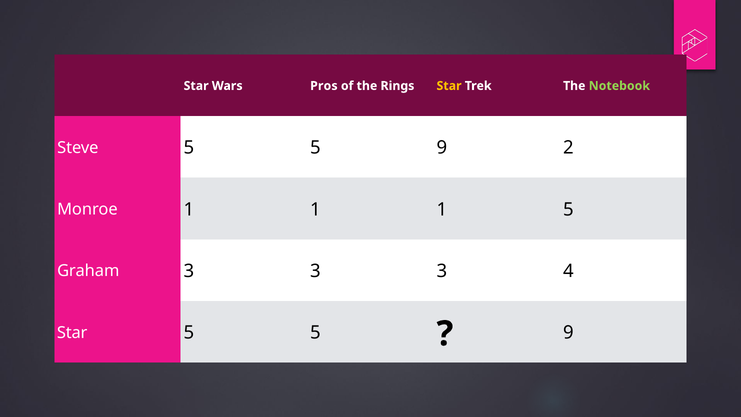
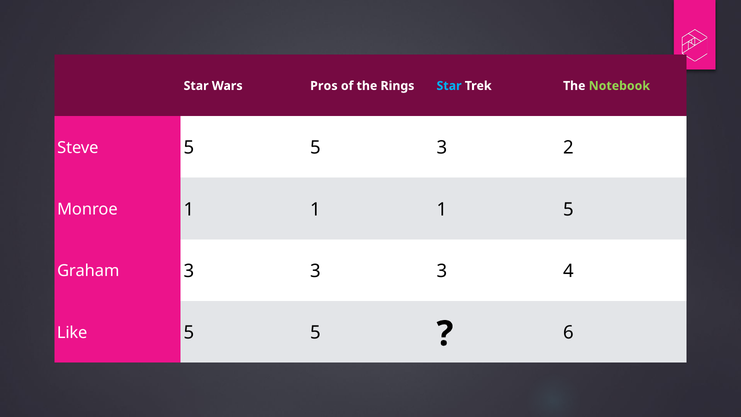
Star at (449, 86) colour: yellow -> light blue
5 9: 9 -> 3
Star at (72, 333): Star -> Like
9 at (568, 333): 9 -> 6
